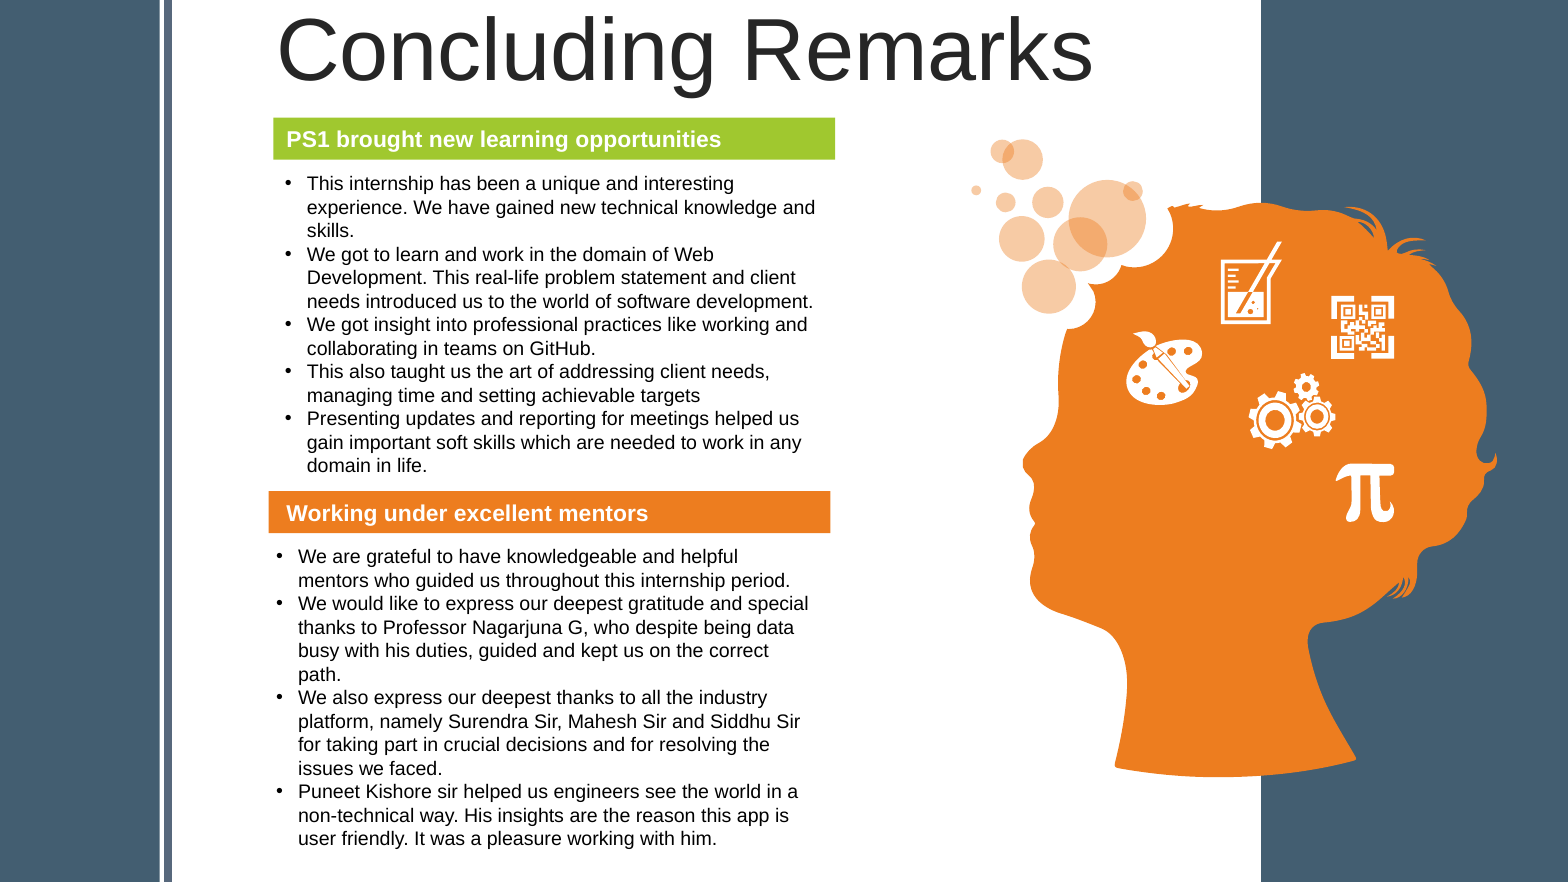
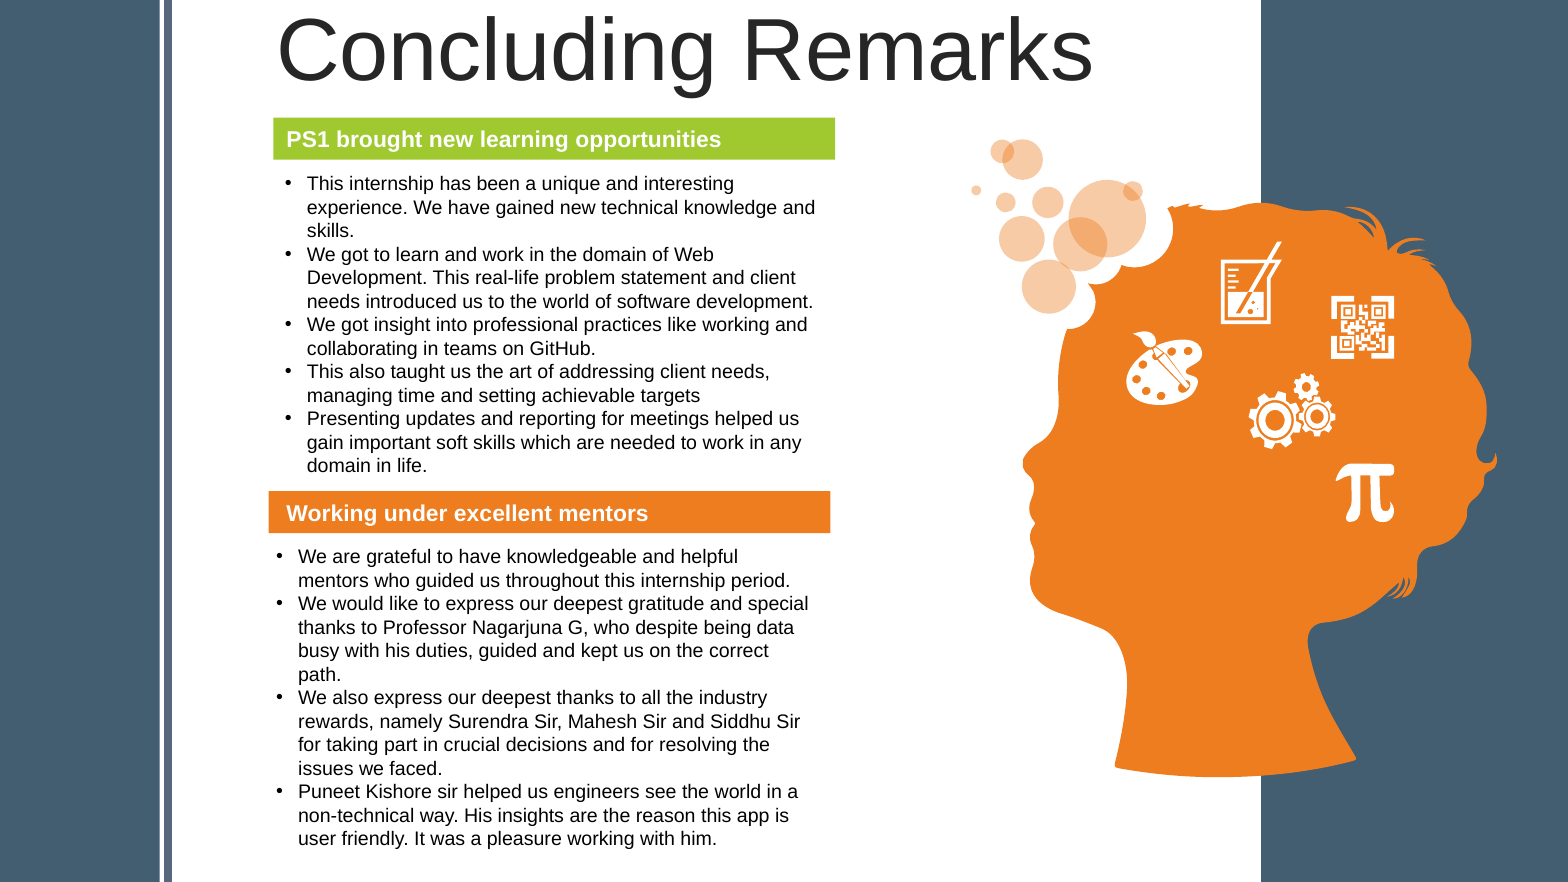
platform: platform -> rewards
